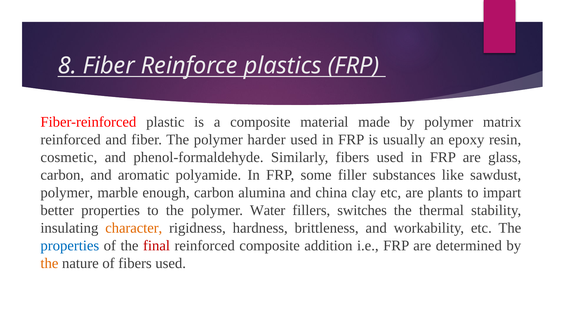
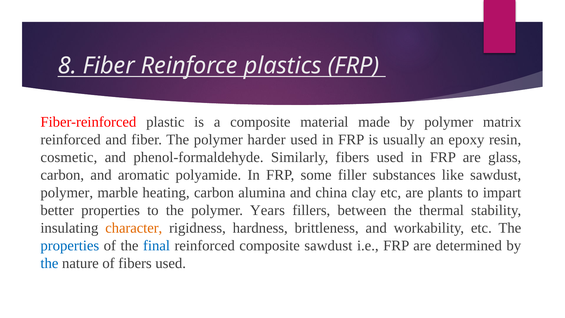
enough: enough -> heating
Water: Water -> Years
switches: switches -> between
final colour: red -> blue
composite addition: addition -> sawdust
the at (49, 263) colour: orange -> blue
